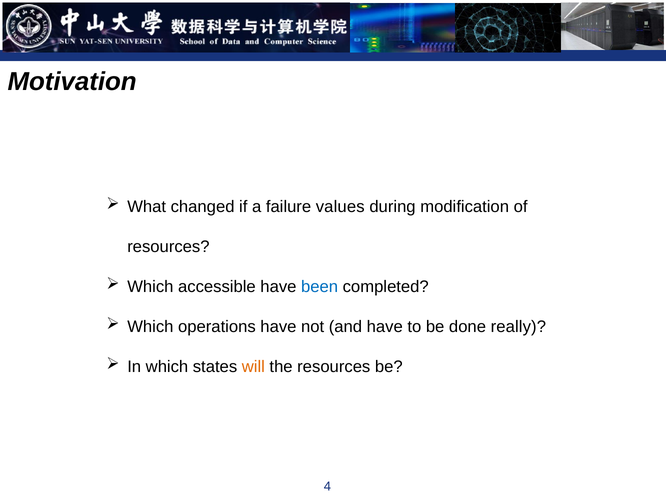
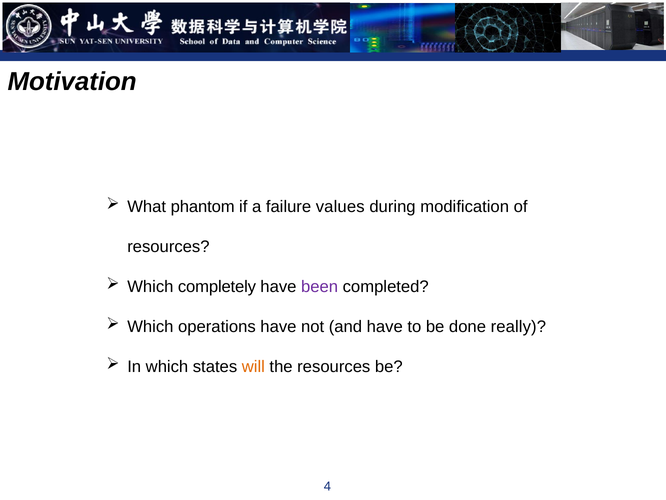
changed: changed -> phantom
accessible: accessible -> completely
been colour: blue -> purple
